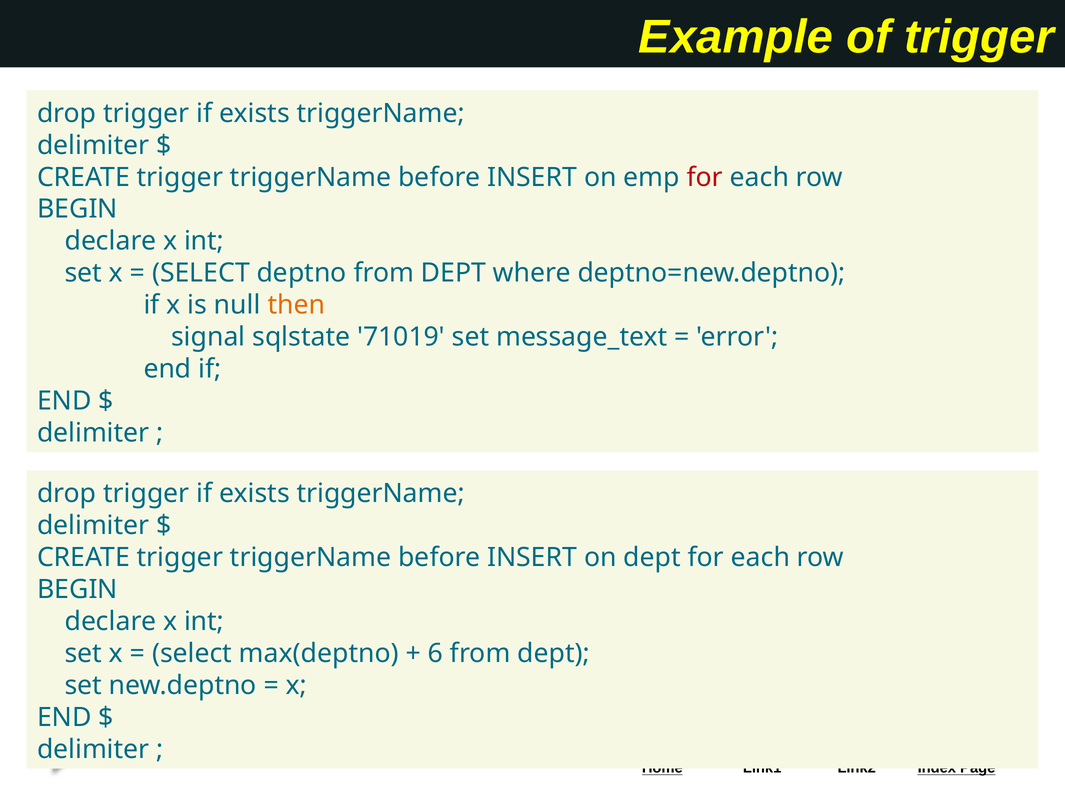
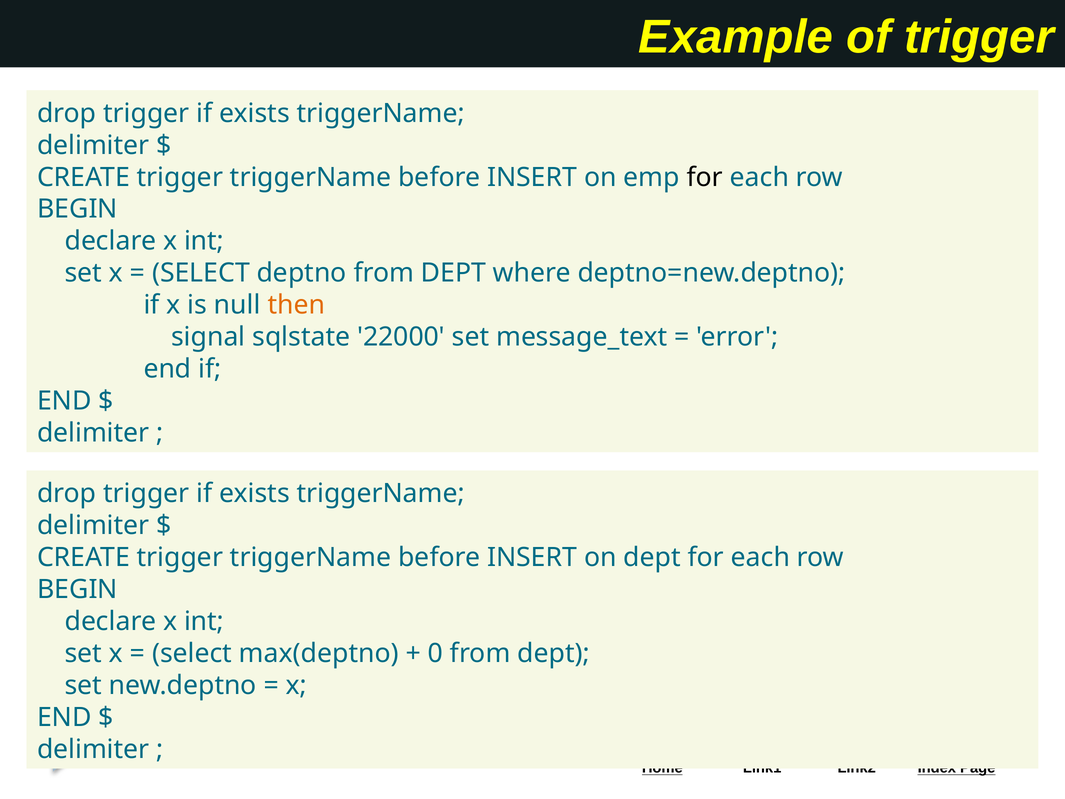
for at (705, 177) colour: red -> black
71019: 71019 -> 22000
6: 6 -> 0
